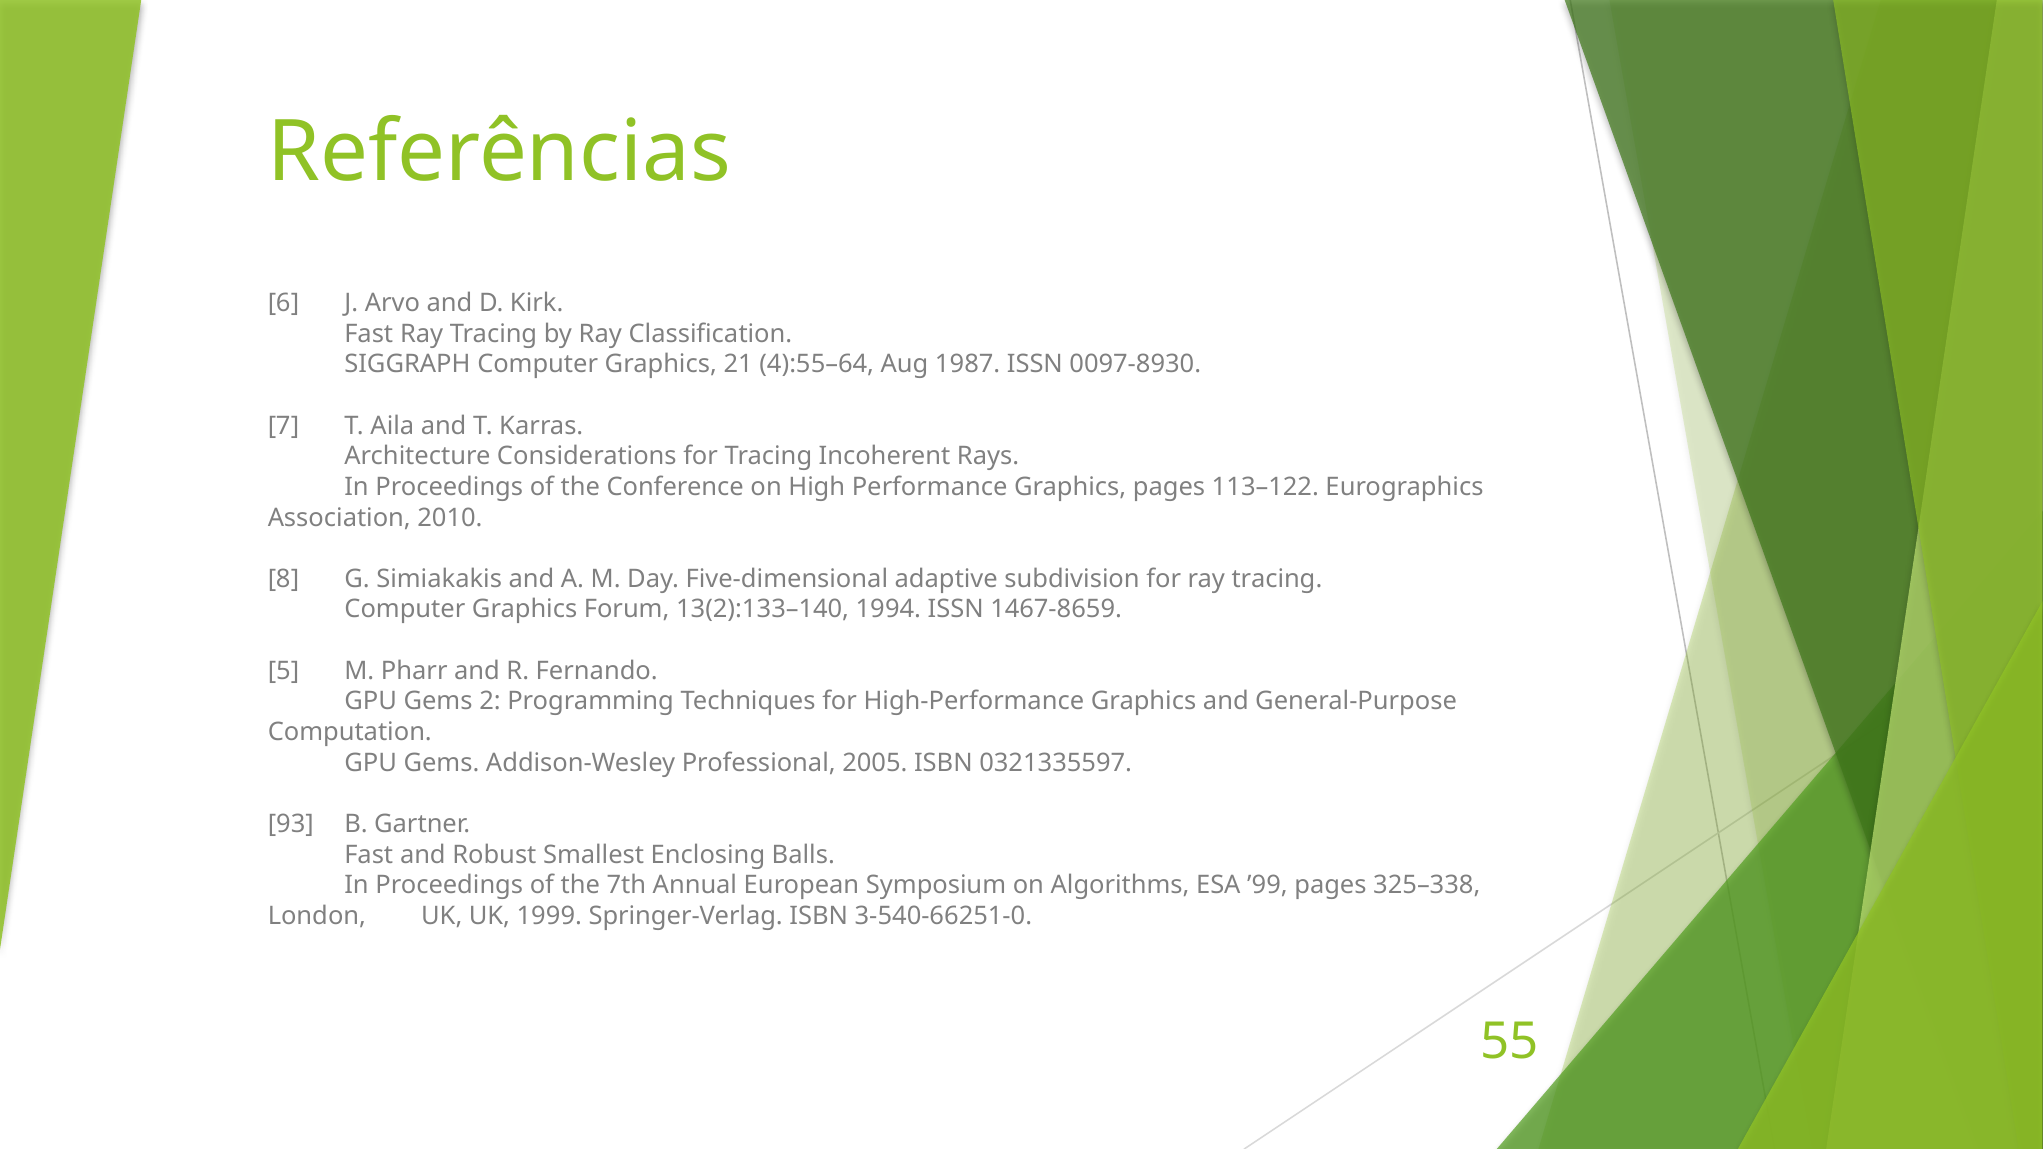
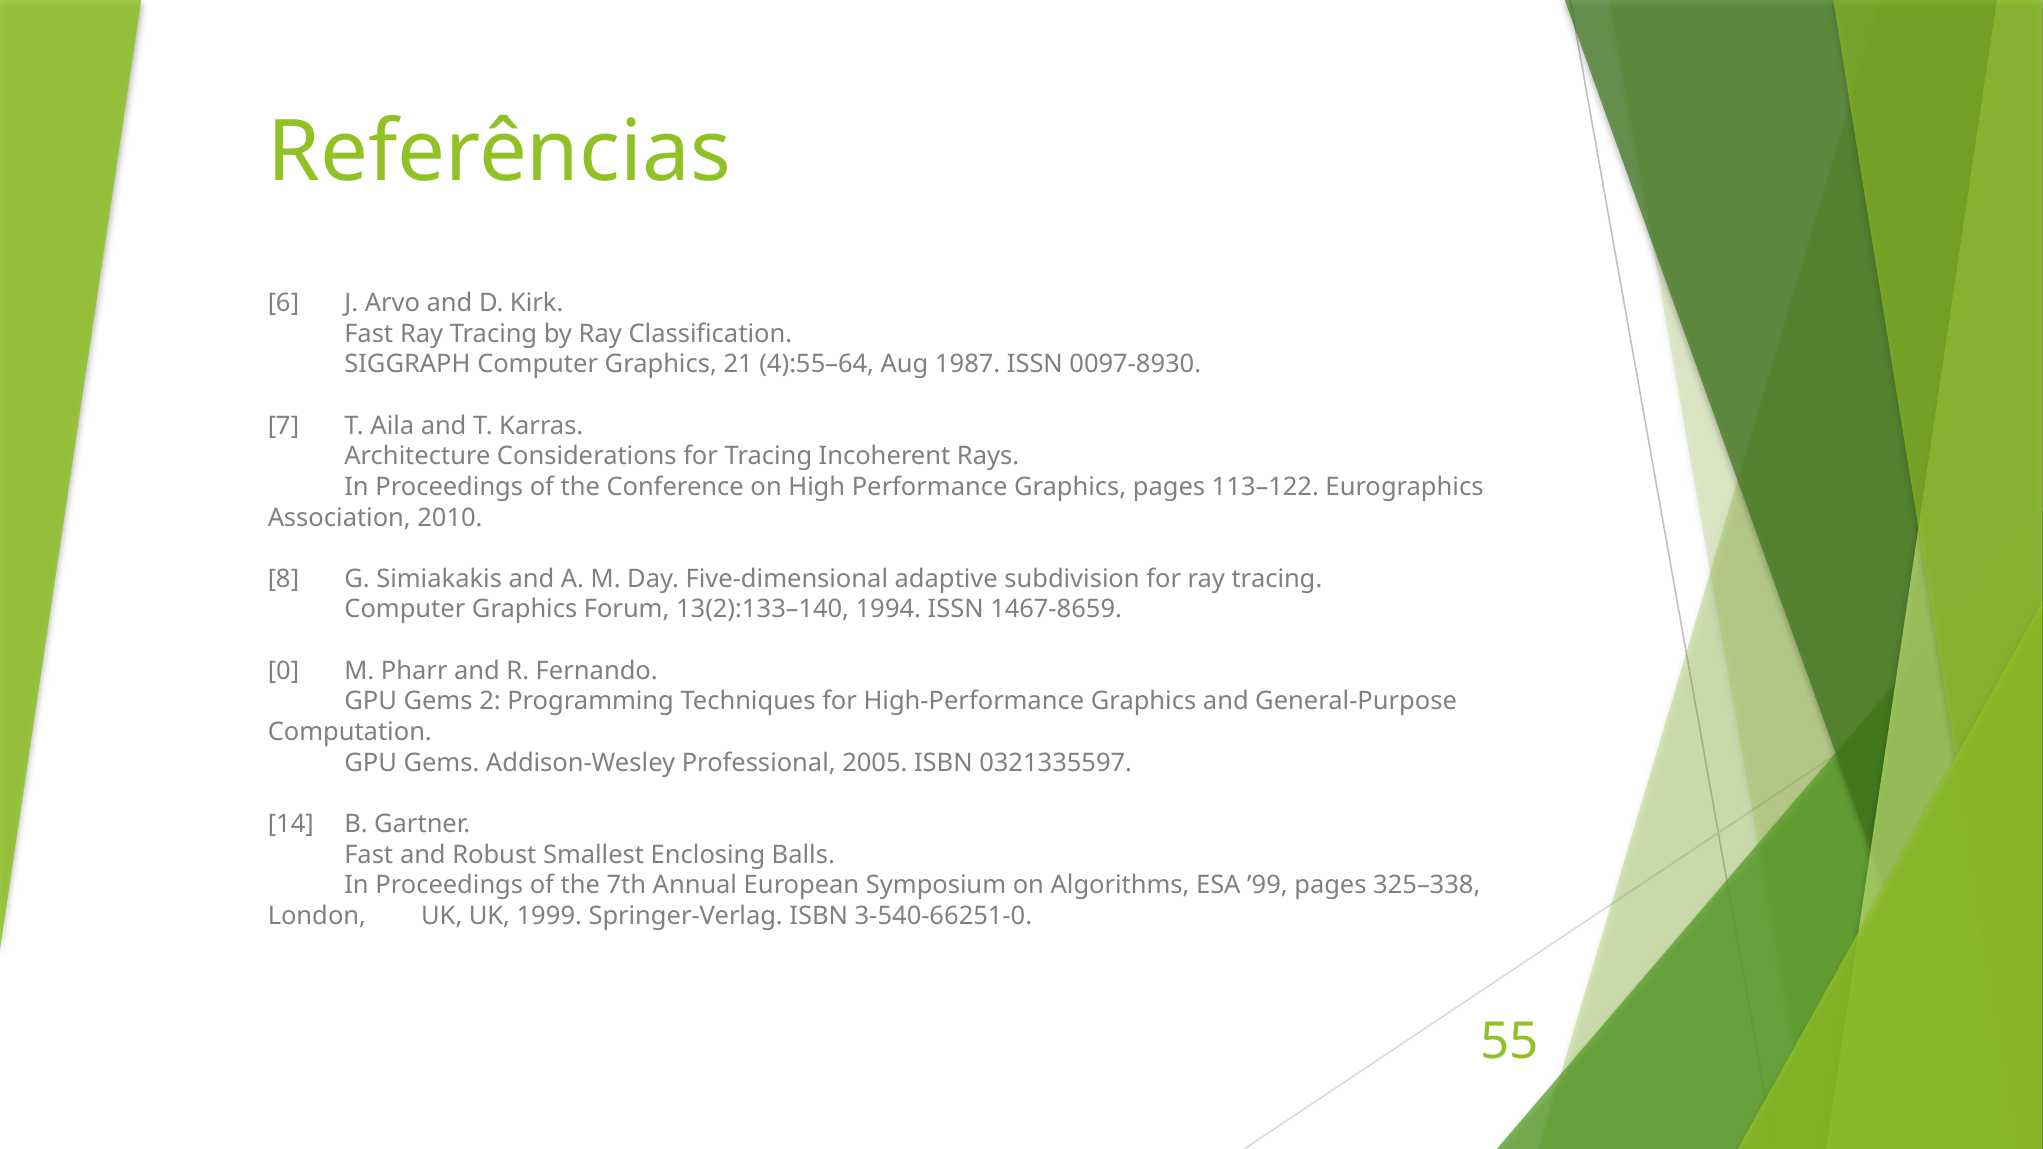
5: 5 -> 0
93: 93 -> 14
